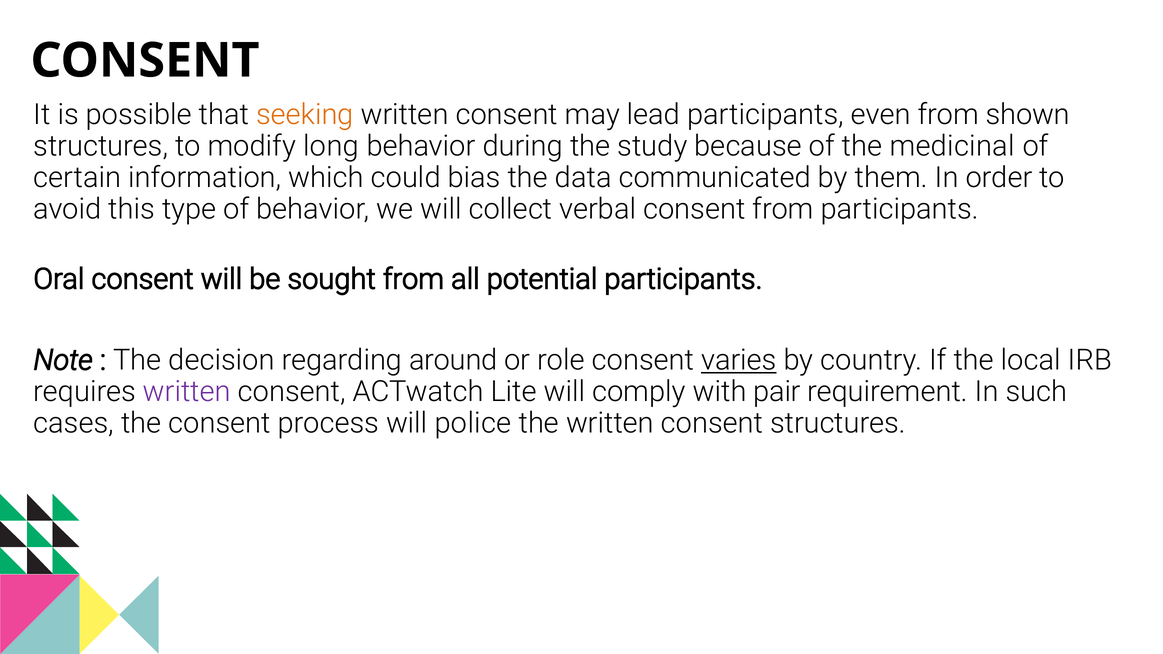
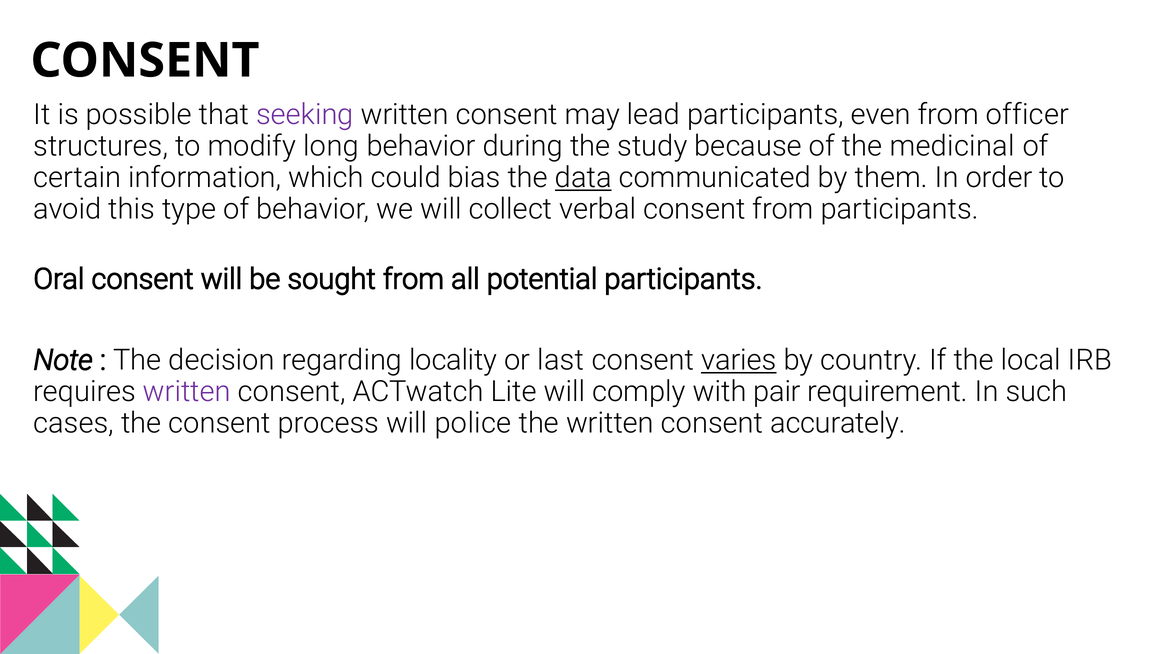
seeking colour: orange -> purple
shown: shown -> officer
data underline: none -> present
around: around -> locality
role: role -> last
consent structures: structures -> accurately
